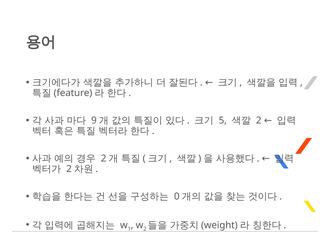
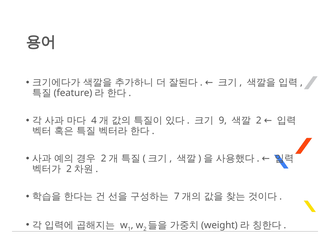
9: 9 -> 4
5: 5 -> 9
0: 0 -> 7
